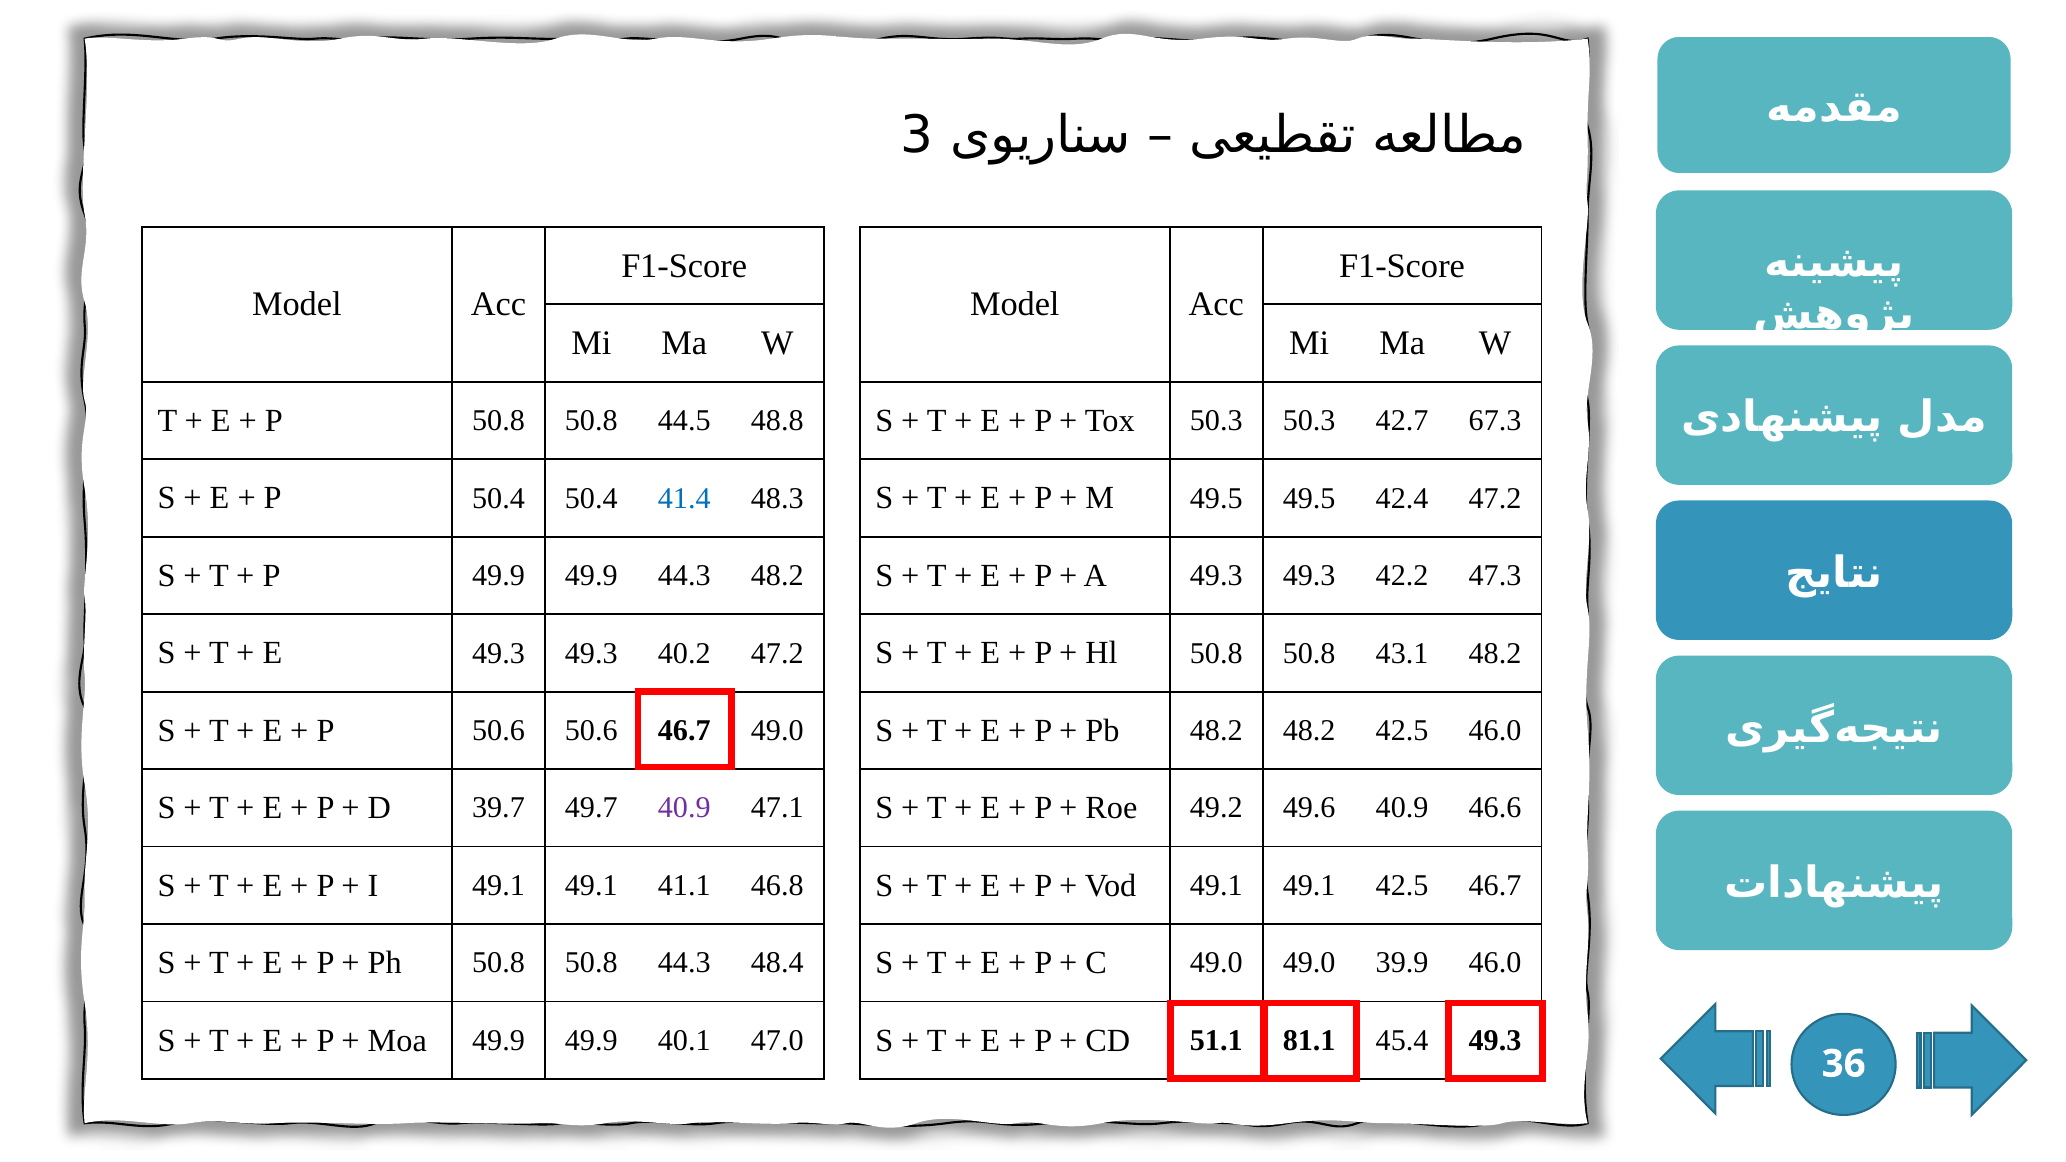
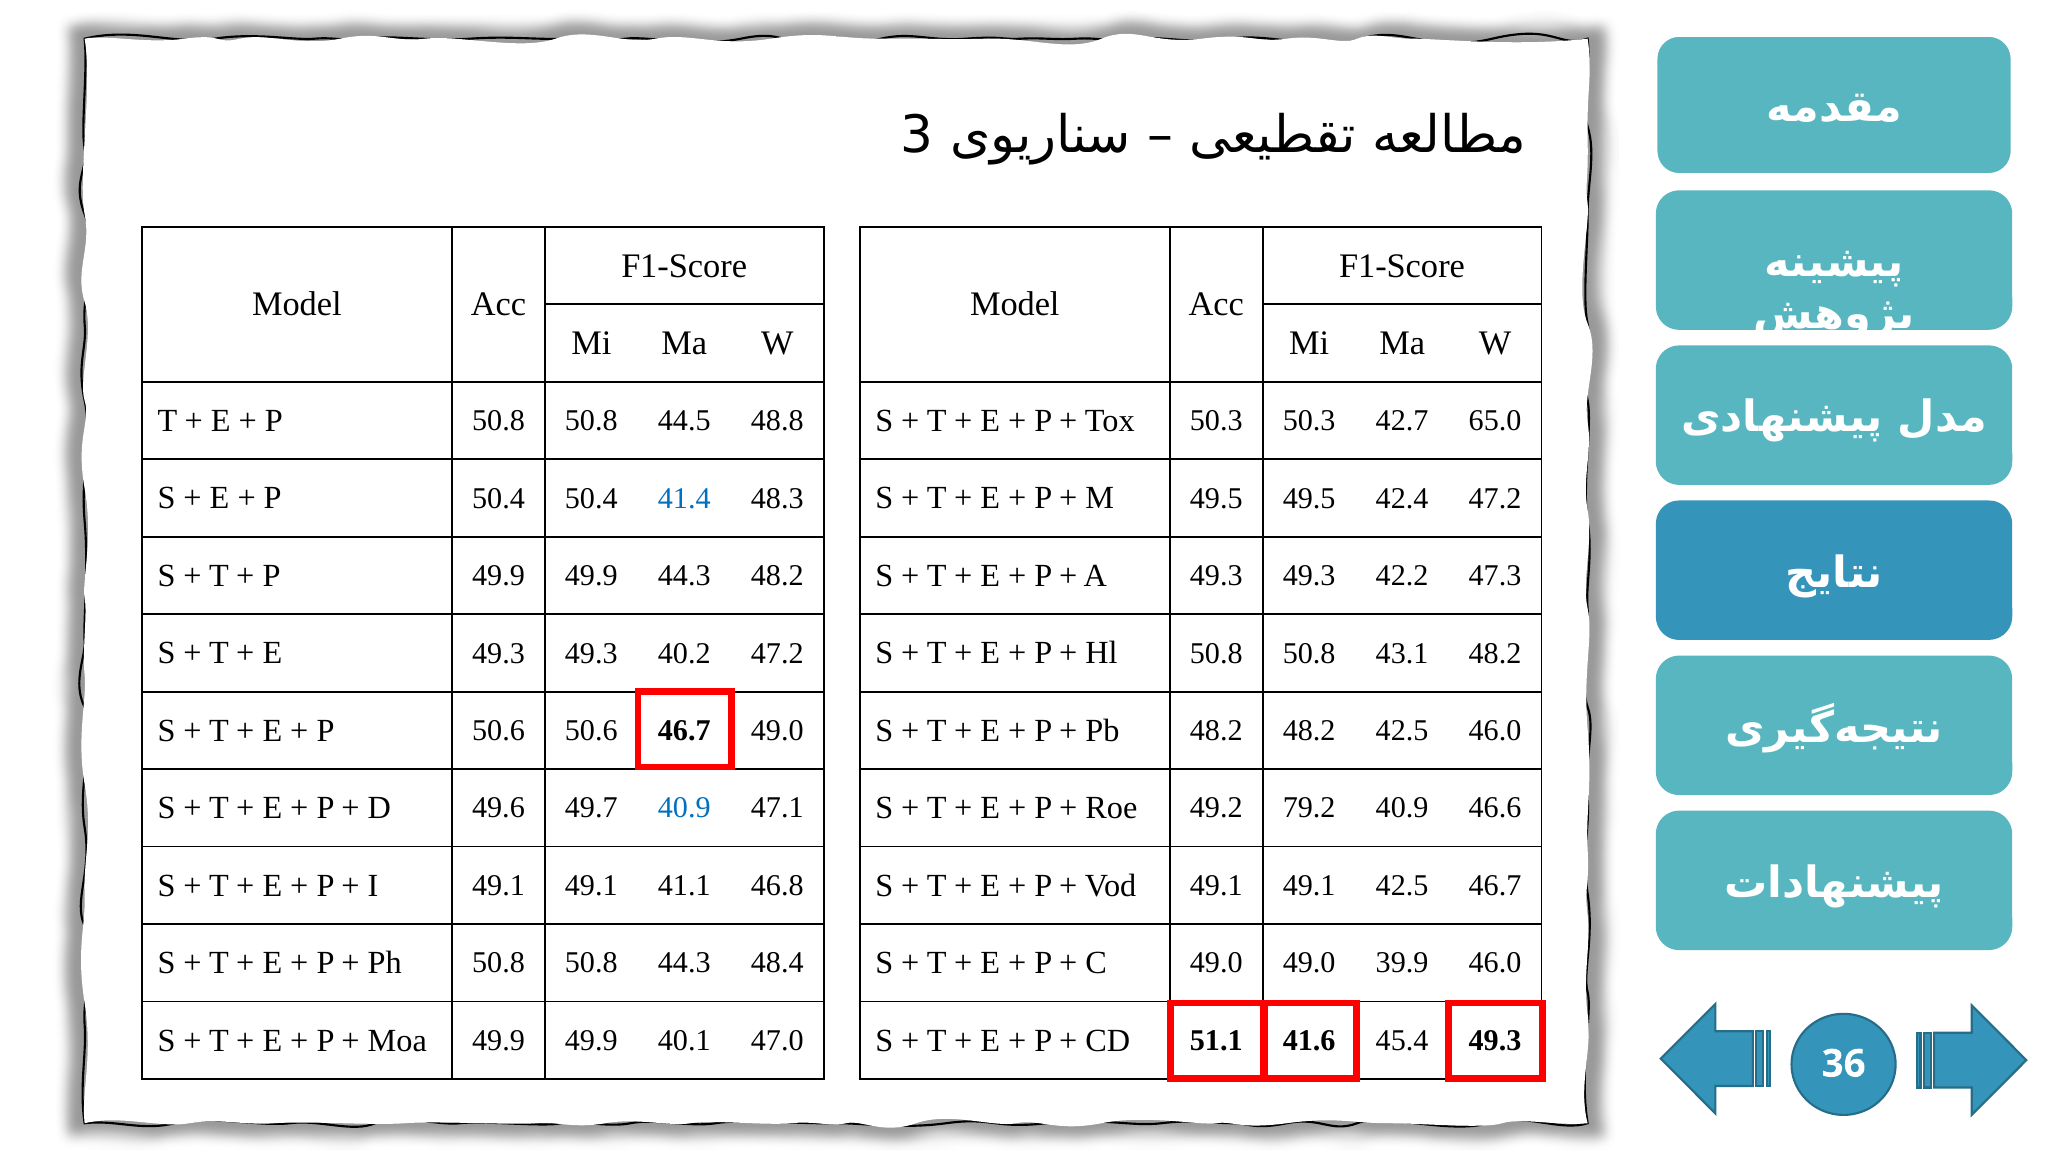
67.3: 67.3 -> 65.0
39.7: 39.7 -> 49.6
40.9 at (684, 808) colour: purple -> blue
49.6: 49.6 -> 79.2
81.1: 81.1 -> 41.6
